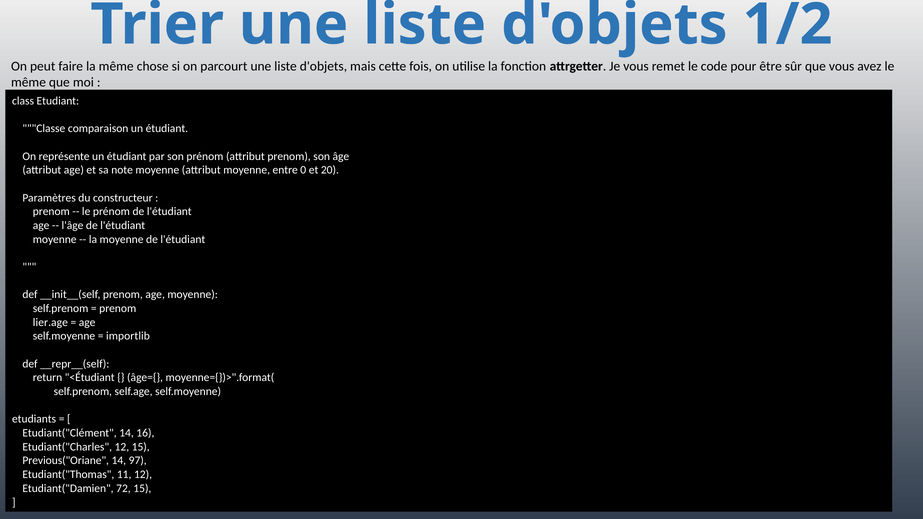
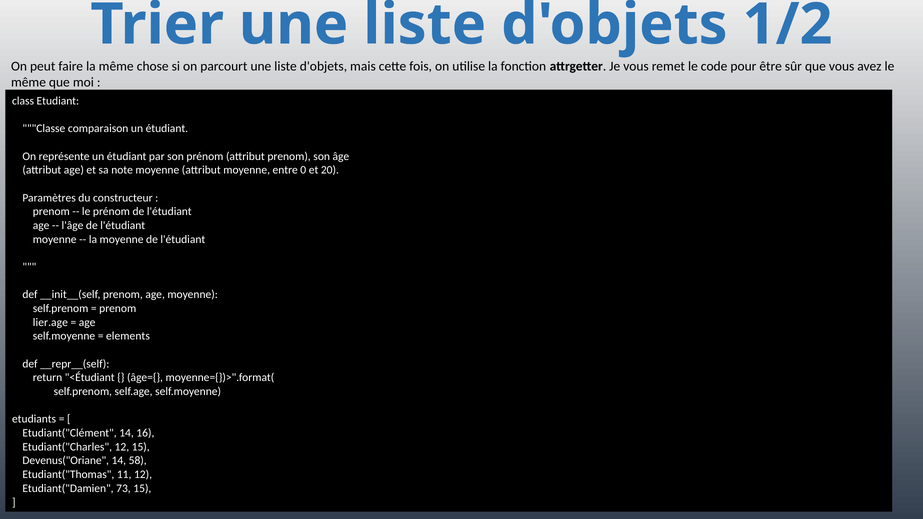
importlib: importlib -> elements
Previous("Oriane: Previous("Oriane -> Devenus("Oriane
97: 97 -> 58
72: 72 -> 73
